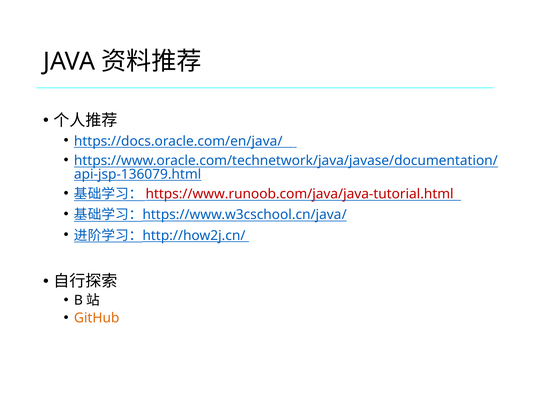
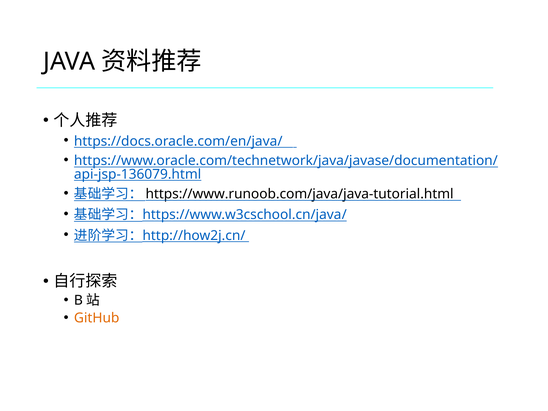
https://www.runoob.com/java/java-tutorial.html colour: red -> black
